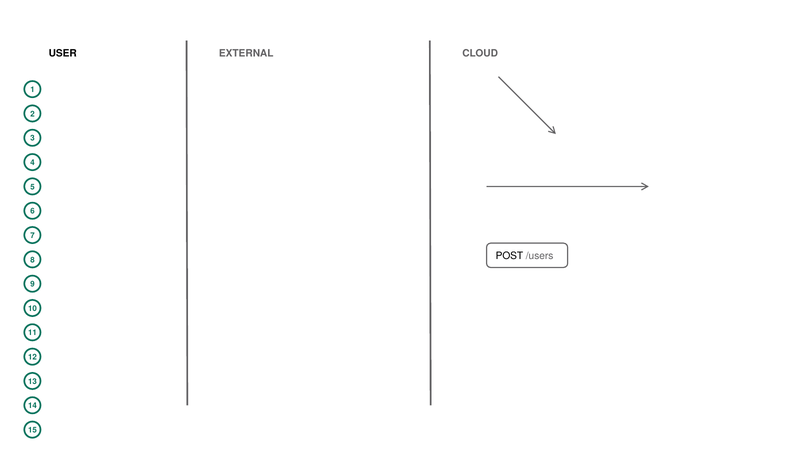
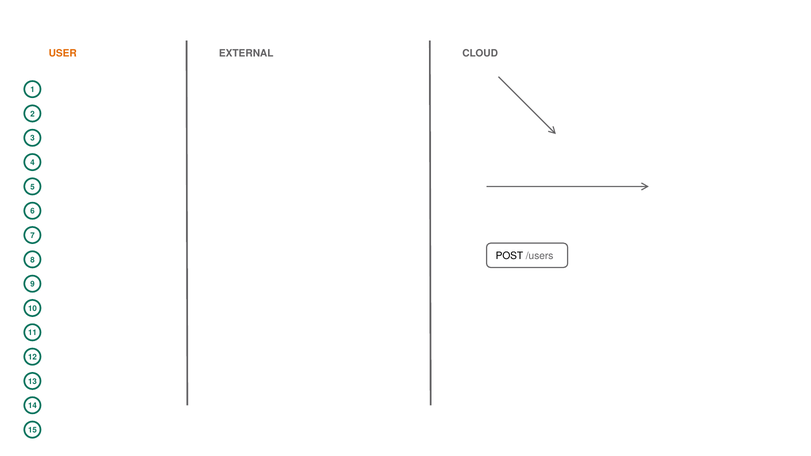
USER colour: black -> orange
